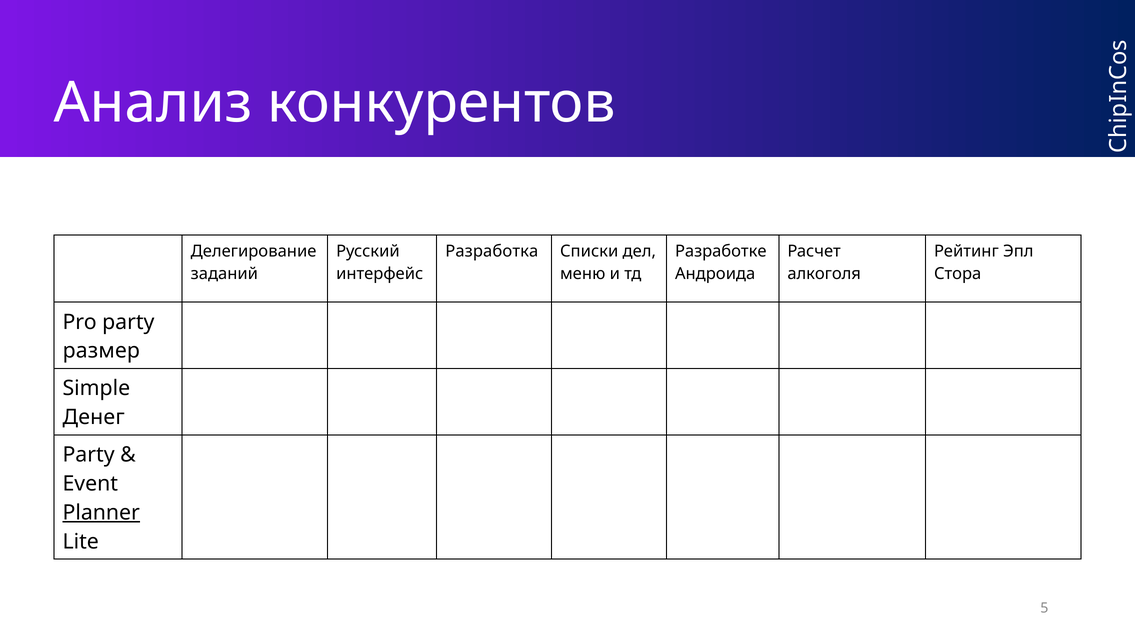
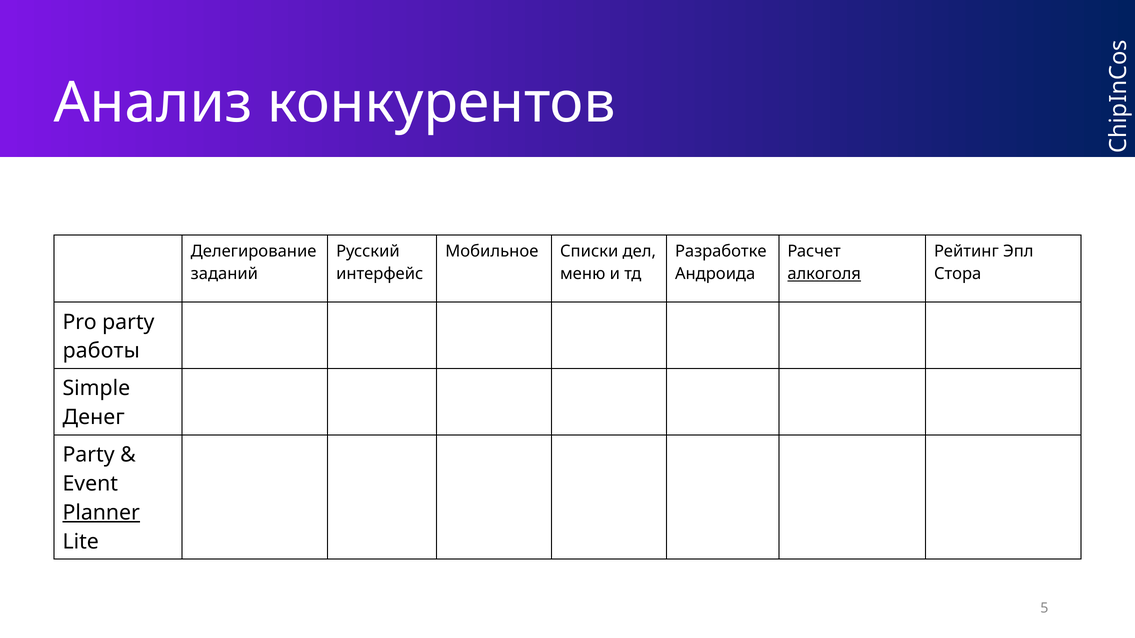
Разработка: Разработка -> Мобильное
алкоголя underline: none -> present
размер: размер -> работы
